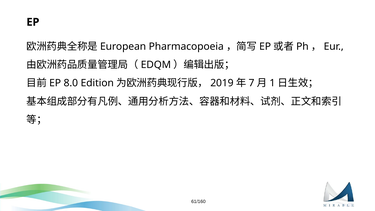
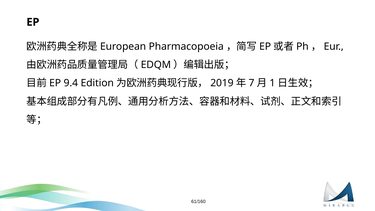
8.0: 8.0 -> 9.4
